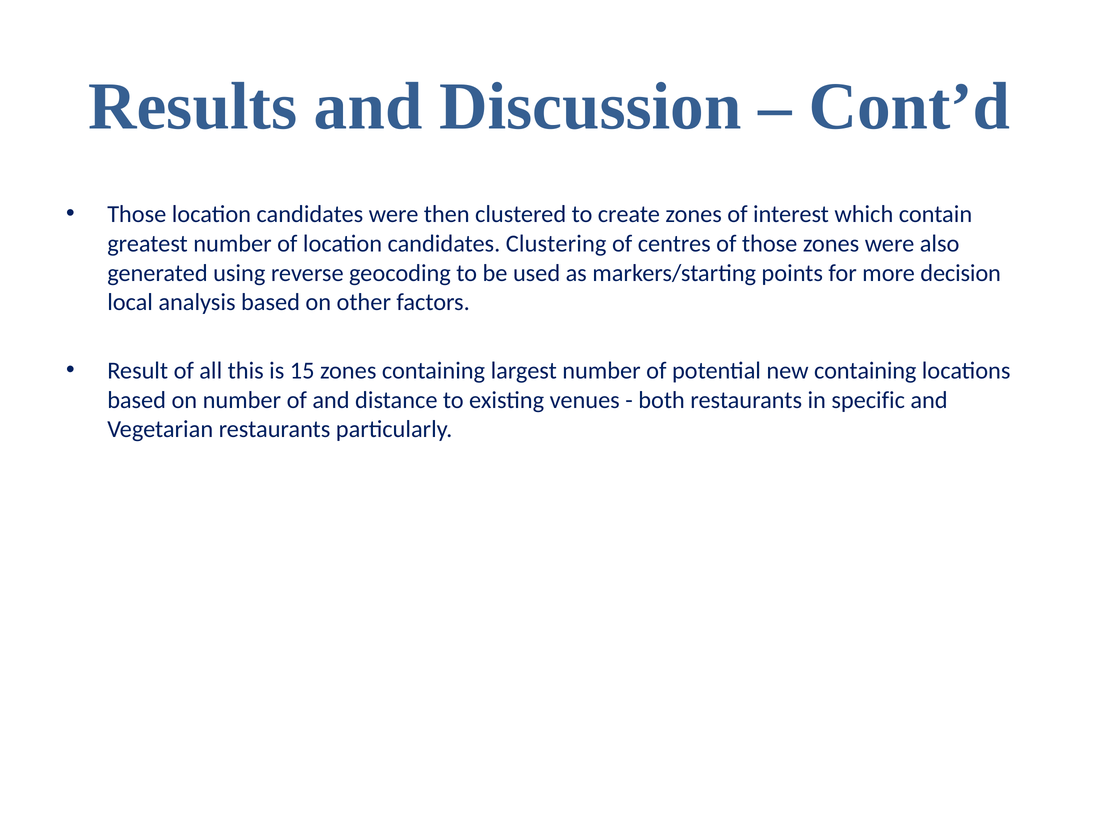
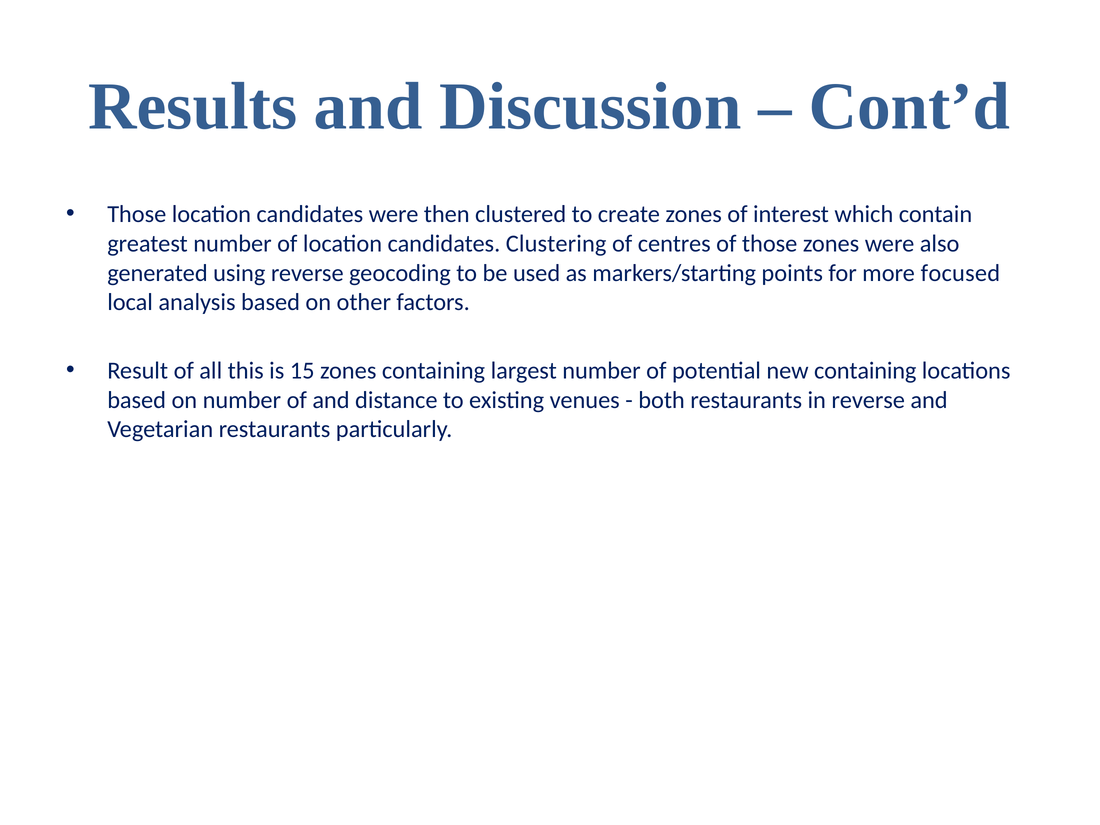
decision: decision -> focused
in specific: specific -> reverse
